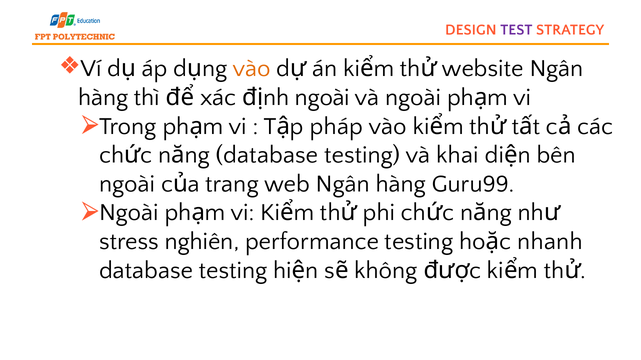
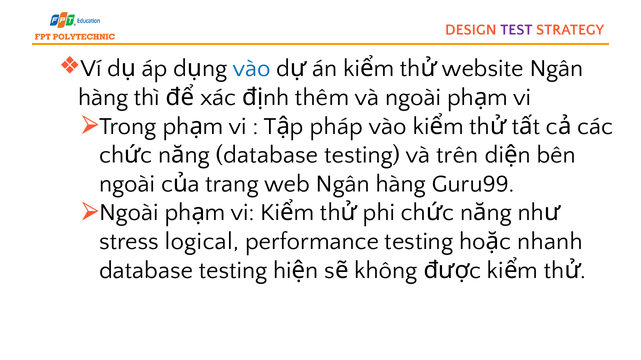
vào at (252, 69) colour: orange -> blue
ngoài at (322, 97): ngoài -> thêm
khai: khai -> trên
nghiên: nghiên -> logical
